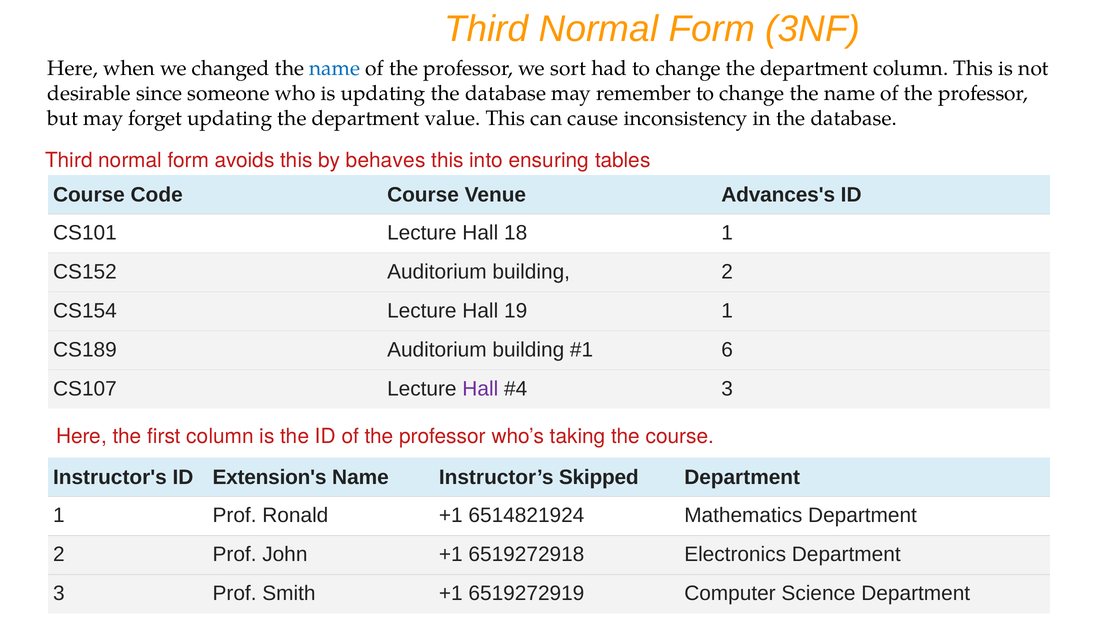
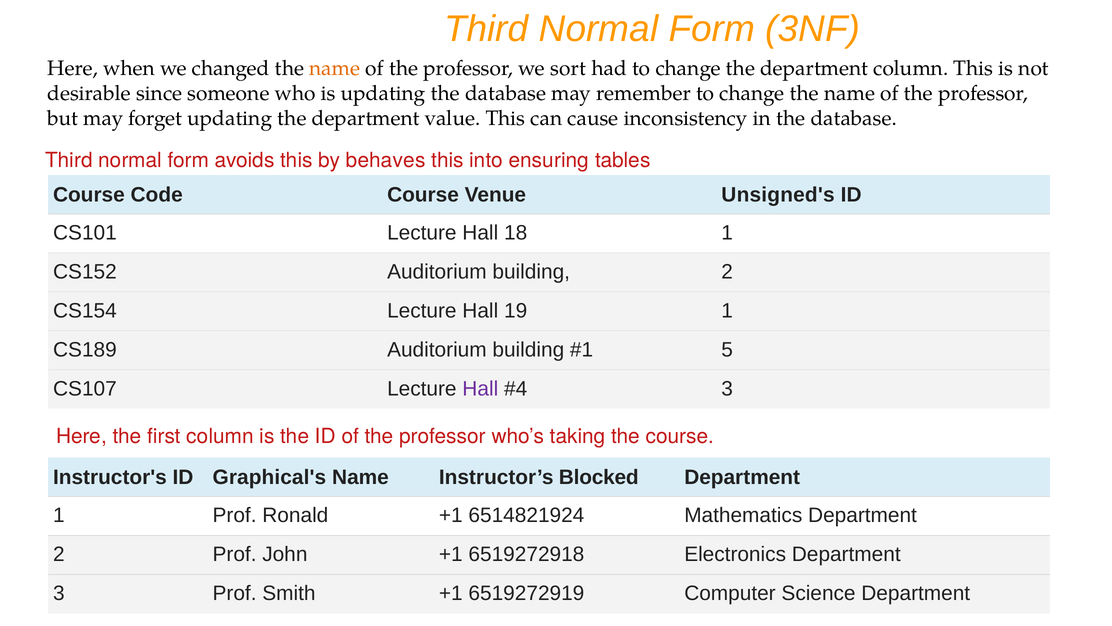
name at (335, 68) colour: blue -> orange
Advances's: Advances's -> Unsigned's
6: 6 -> 5
Extension's: Extension's -> Graphical's
Skipped: Skipped -> Blocked
